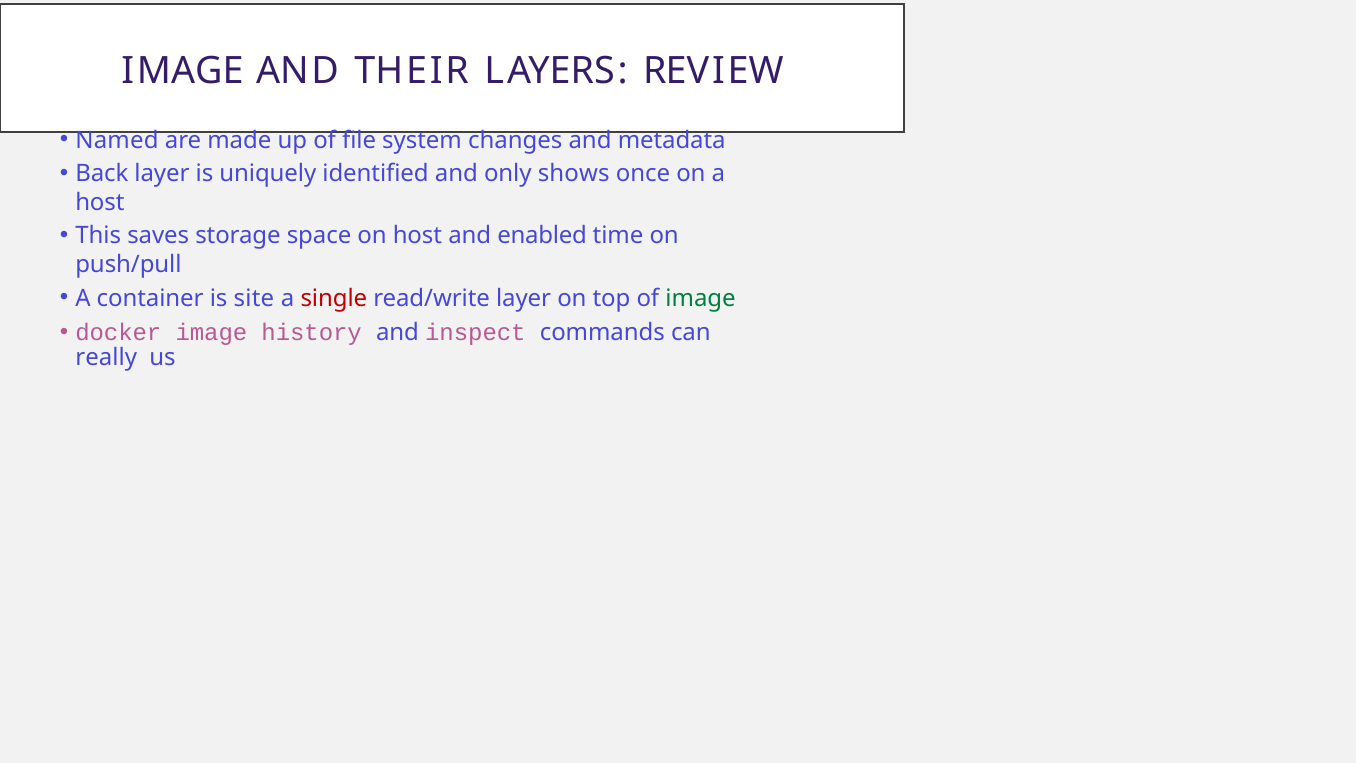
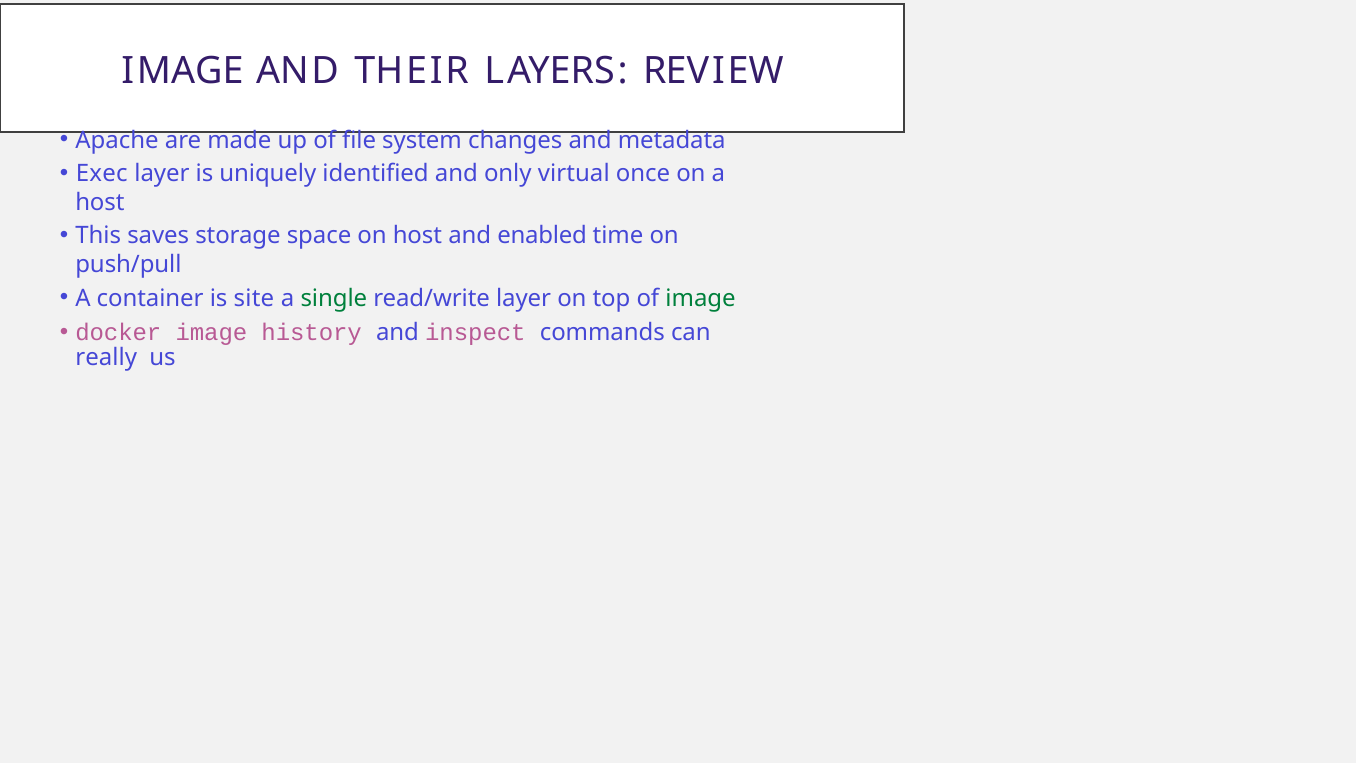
Named: Named -> Apache
Back: Back -> Exec
shows: shows -> virtual
single colour: red -> green
